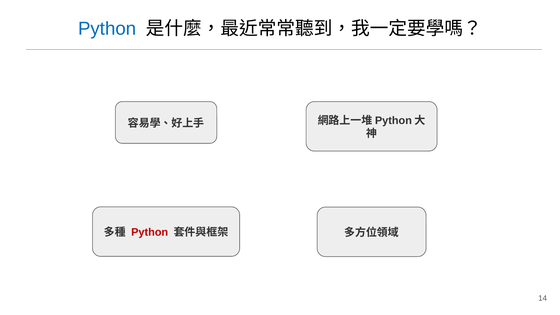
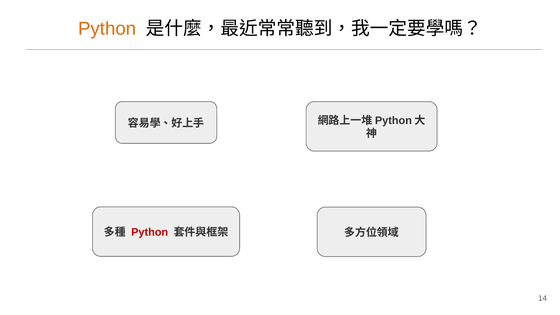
Python at (107, 29) colour: blue -> orange
